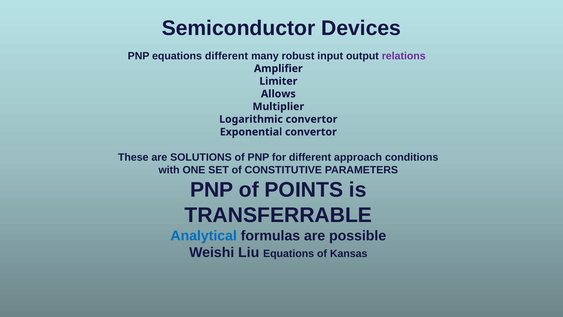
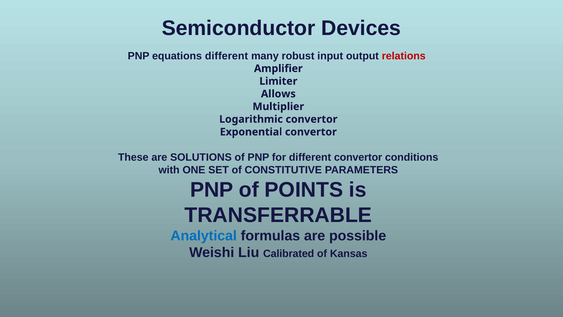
relations colour: purple -> red
different approach: approach -> convertor
Liu Equations: Equations -> Calibrated
